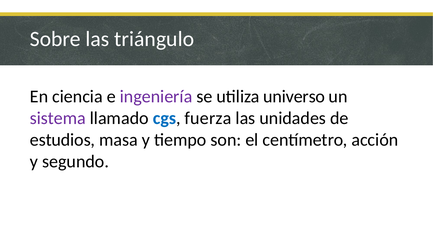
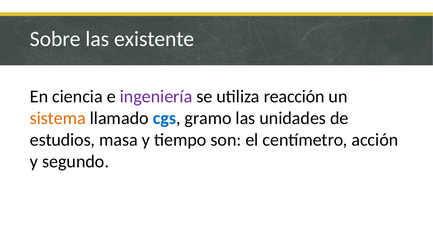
triángulo: triángulo -> existente
universo: universo -> reacción
sistema colour: purple -> orange
fuerza: fuerza -> gramo
